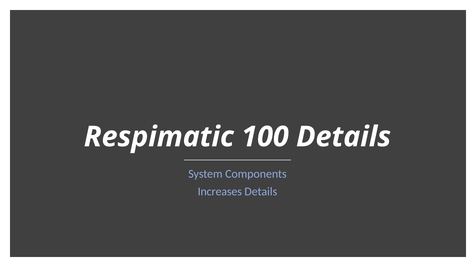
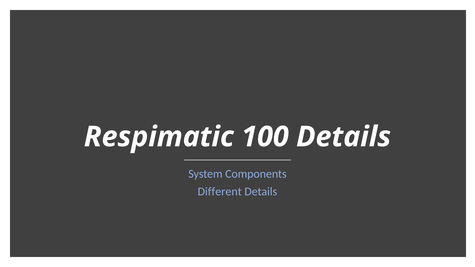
Increases: Increases -> Different
